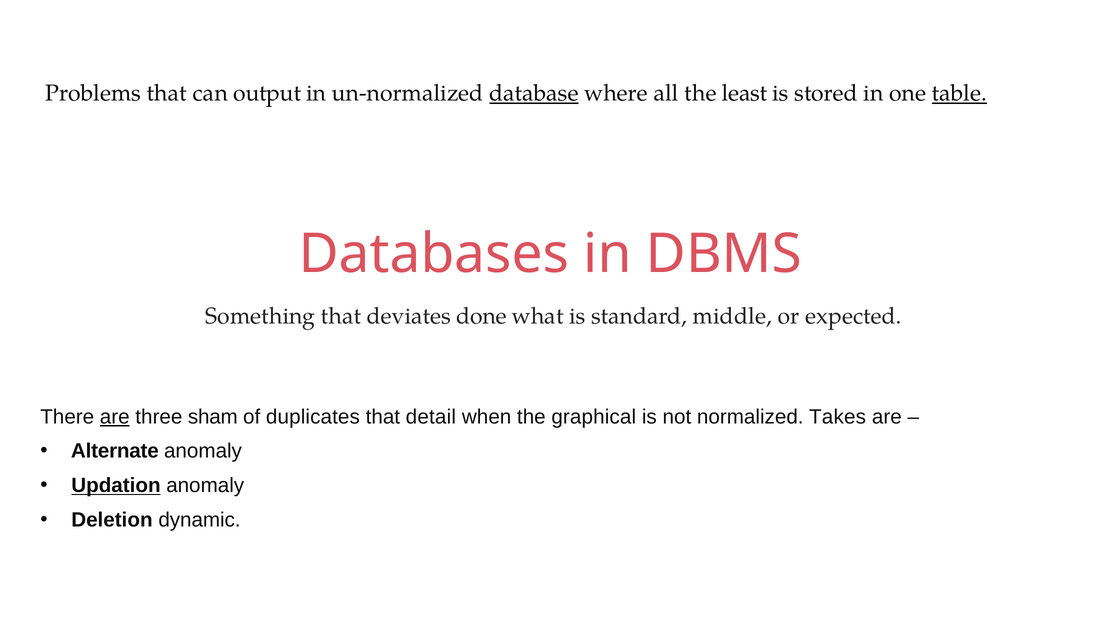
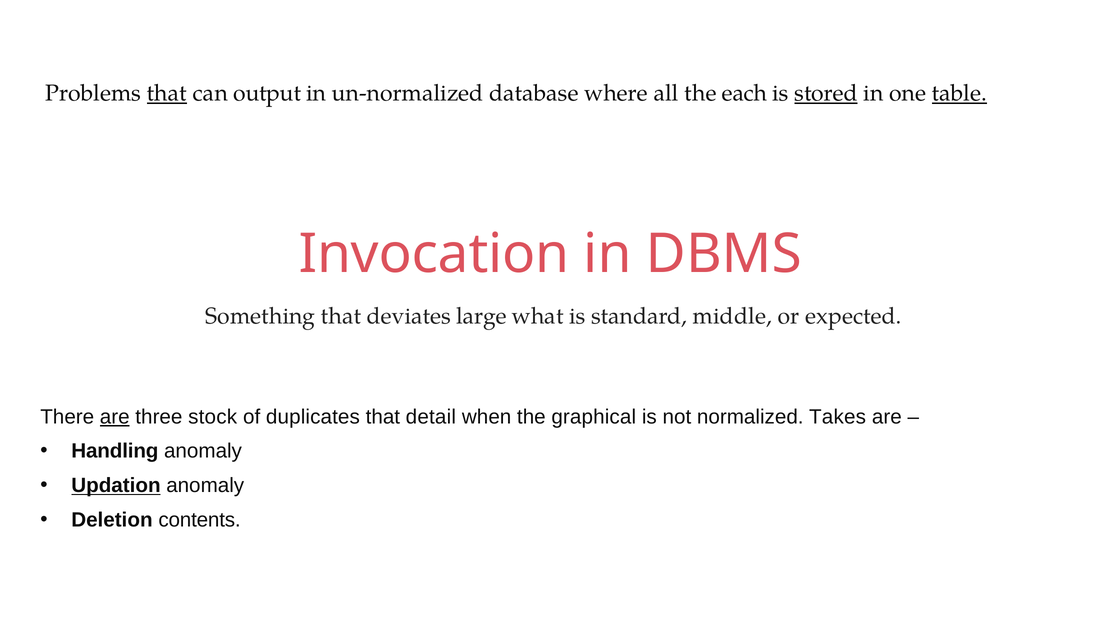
that at (167, 93) underline: none -> present
database underline: present -> none
least: least -> each
stored underline: none -> present
Databases: Databases -> Invocation
done: done -> large
sham: sham -> stock
Alternate: Alternate -> Handling
dynamic: dynamic -> contents
